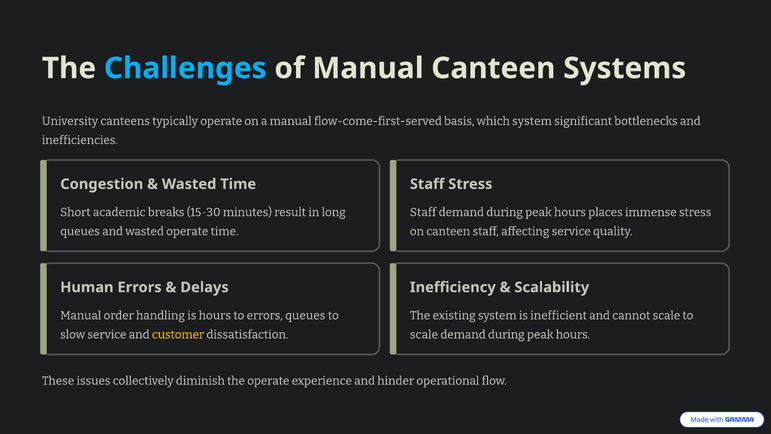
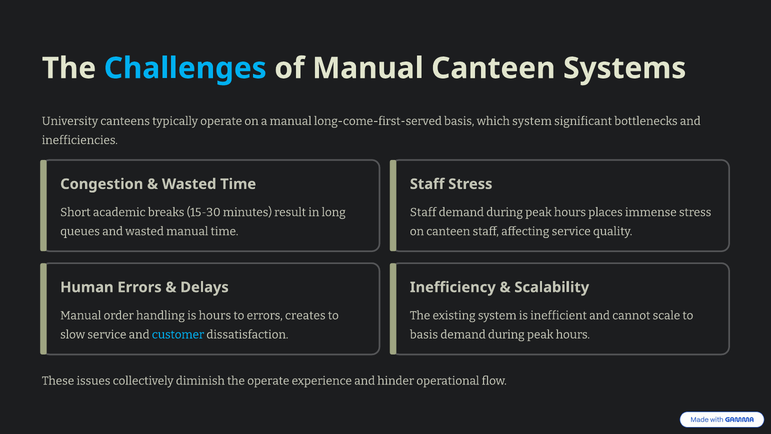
flow-come-first-served: flow-come-first-served -> long-come-first-served
wasted operate: operate -> manual
errors queues: queues -> creates
customer colour: yellow -> light blue
scale at (424, 334): scale -> basis
